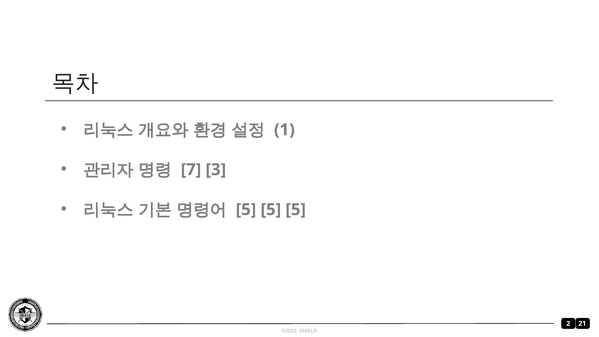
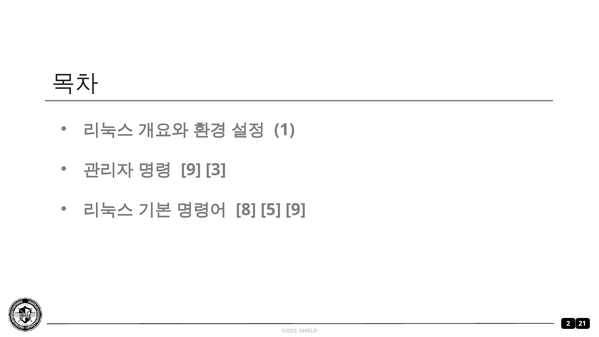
7 at (191, 170): 7 -> 9
5 at (246, 210): 5 -> 8
5 at (296, 210): 5 -> 9
